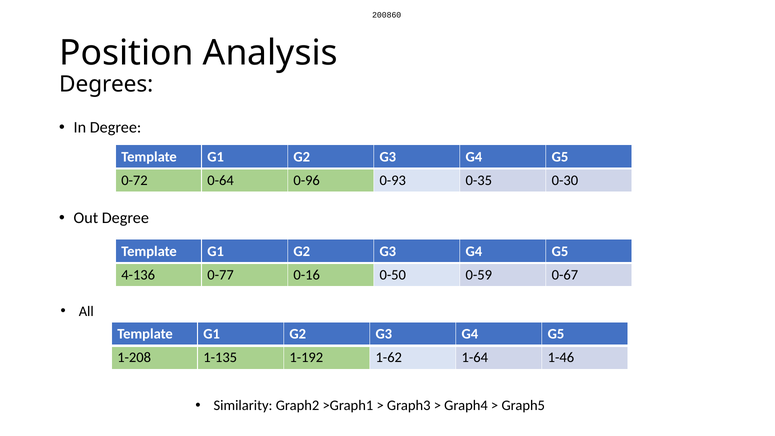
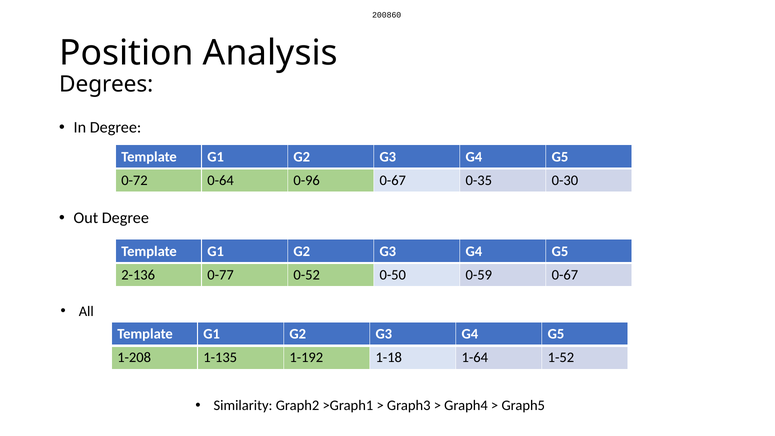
0-96 0-93: 0-93 -> 0-67
4-136: 4-136 -> 2-136
0-16: 0-16 -> 0-52
1-62: 1-62 -> 1-18
1-46: 1-46 -> 1-52
